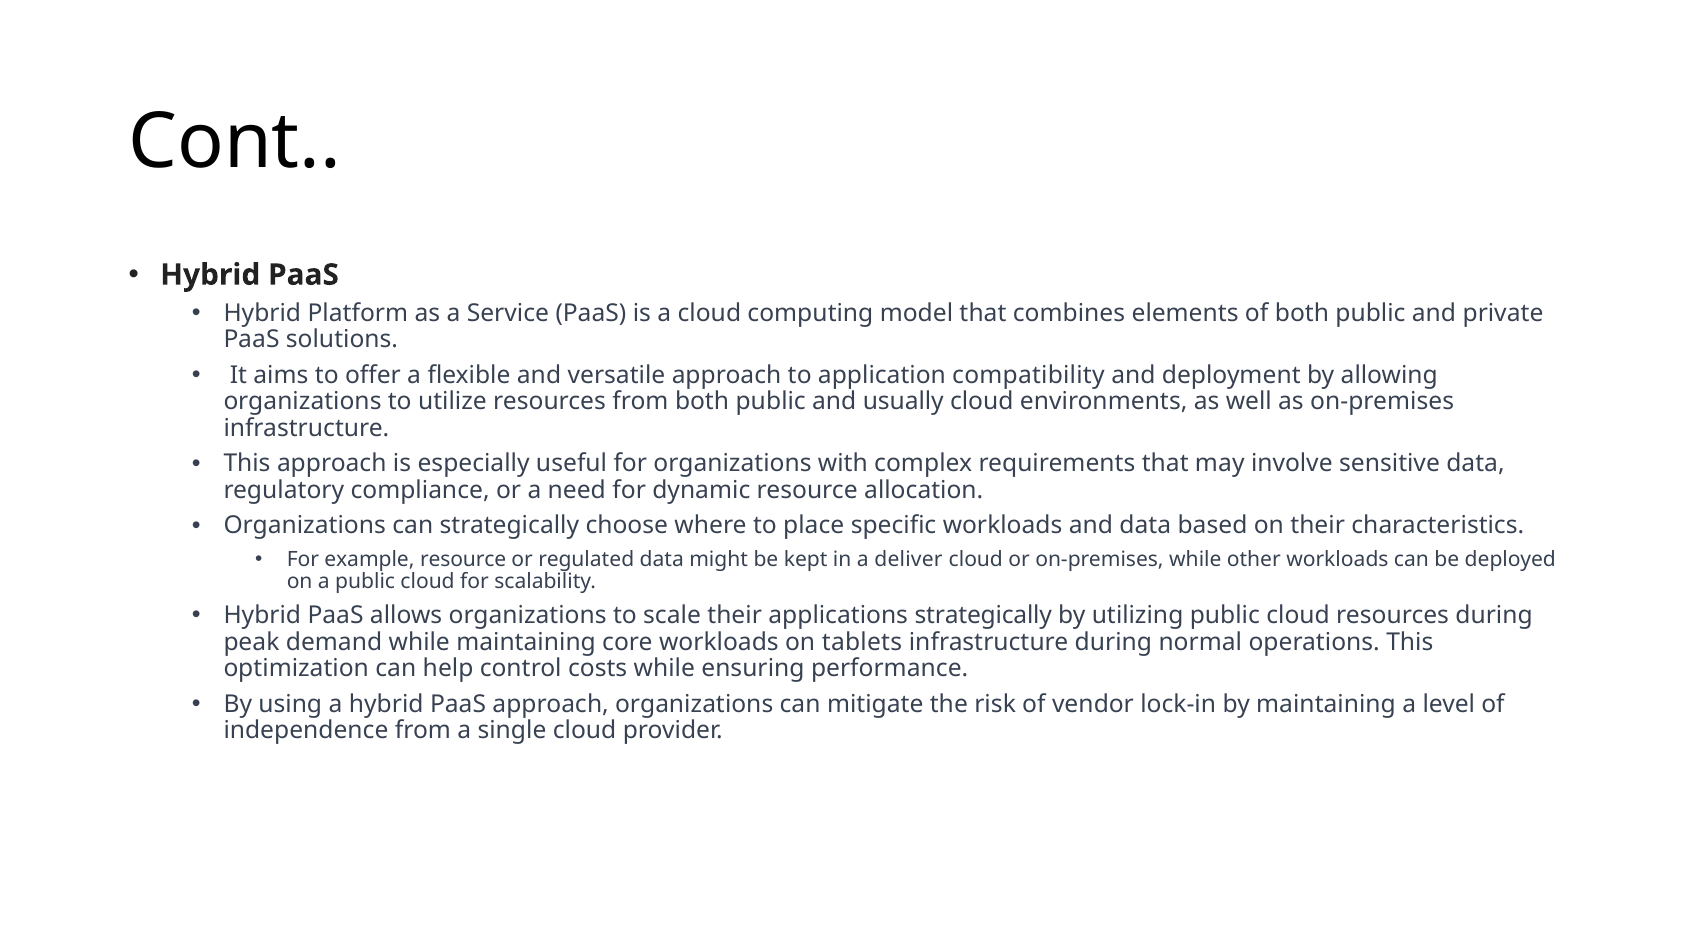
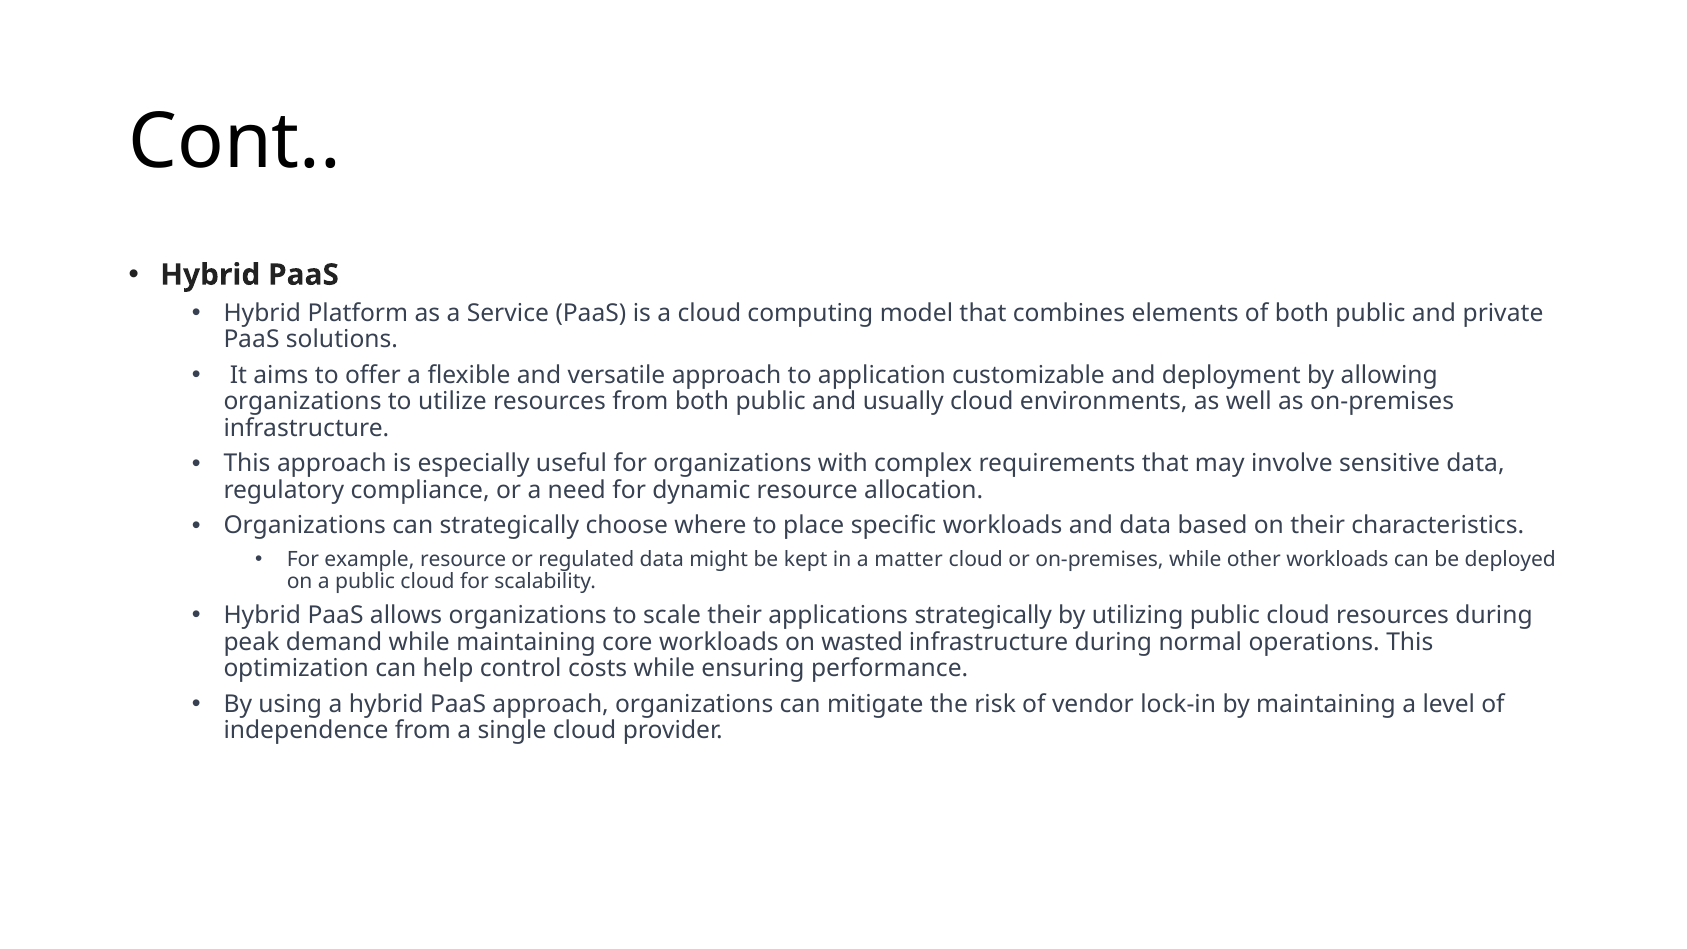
compatibility: compatibility -> customizable
deliver: deliver -> matter
tablets: tablets -> wasted
